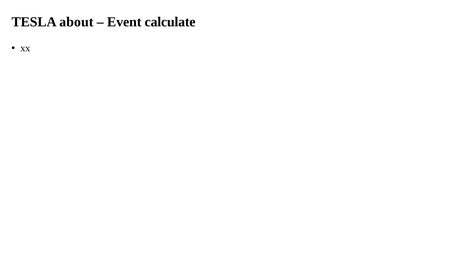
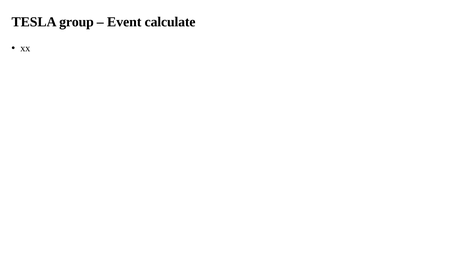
about: about -> group
